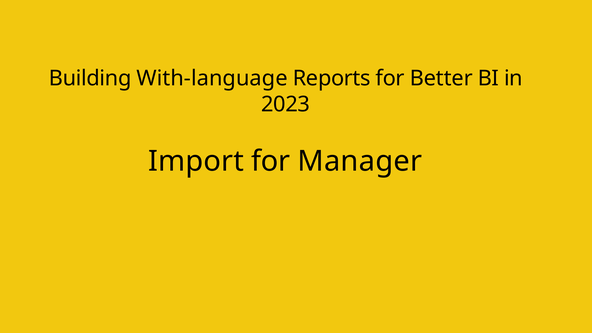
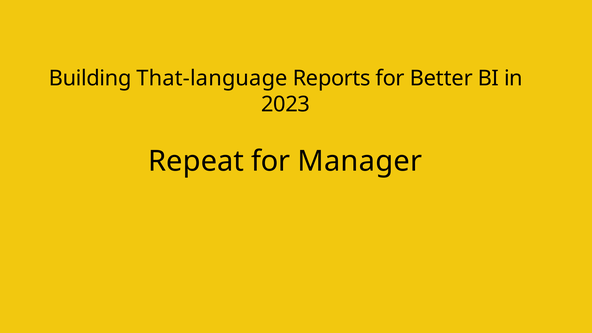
With-language: With-language -> That-language
Import: Import -> Repeat
